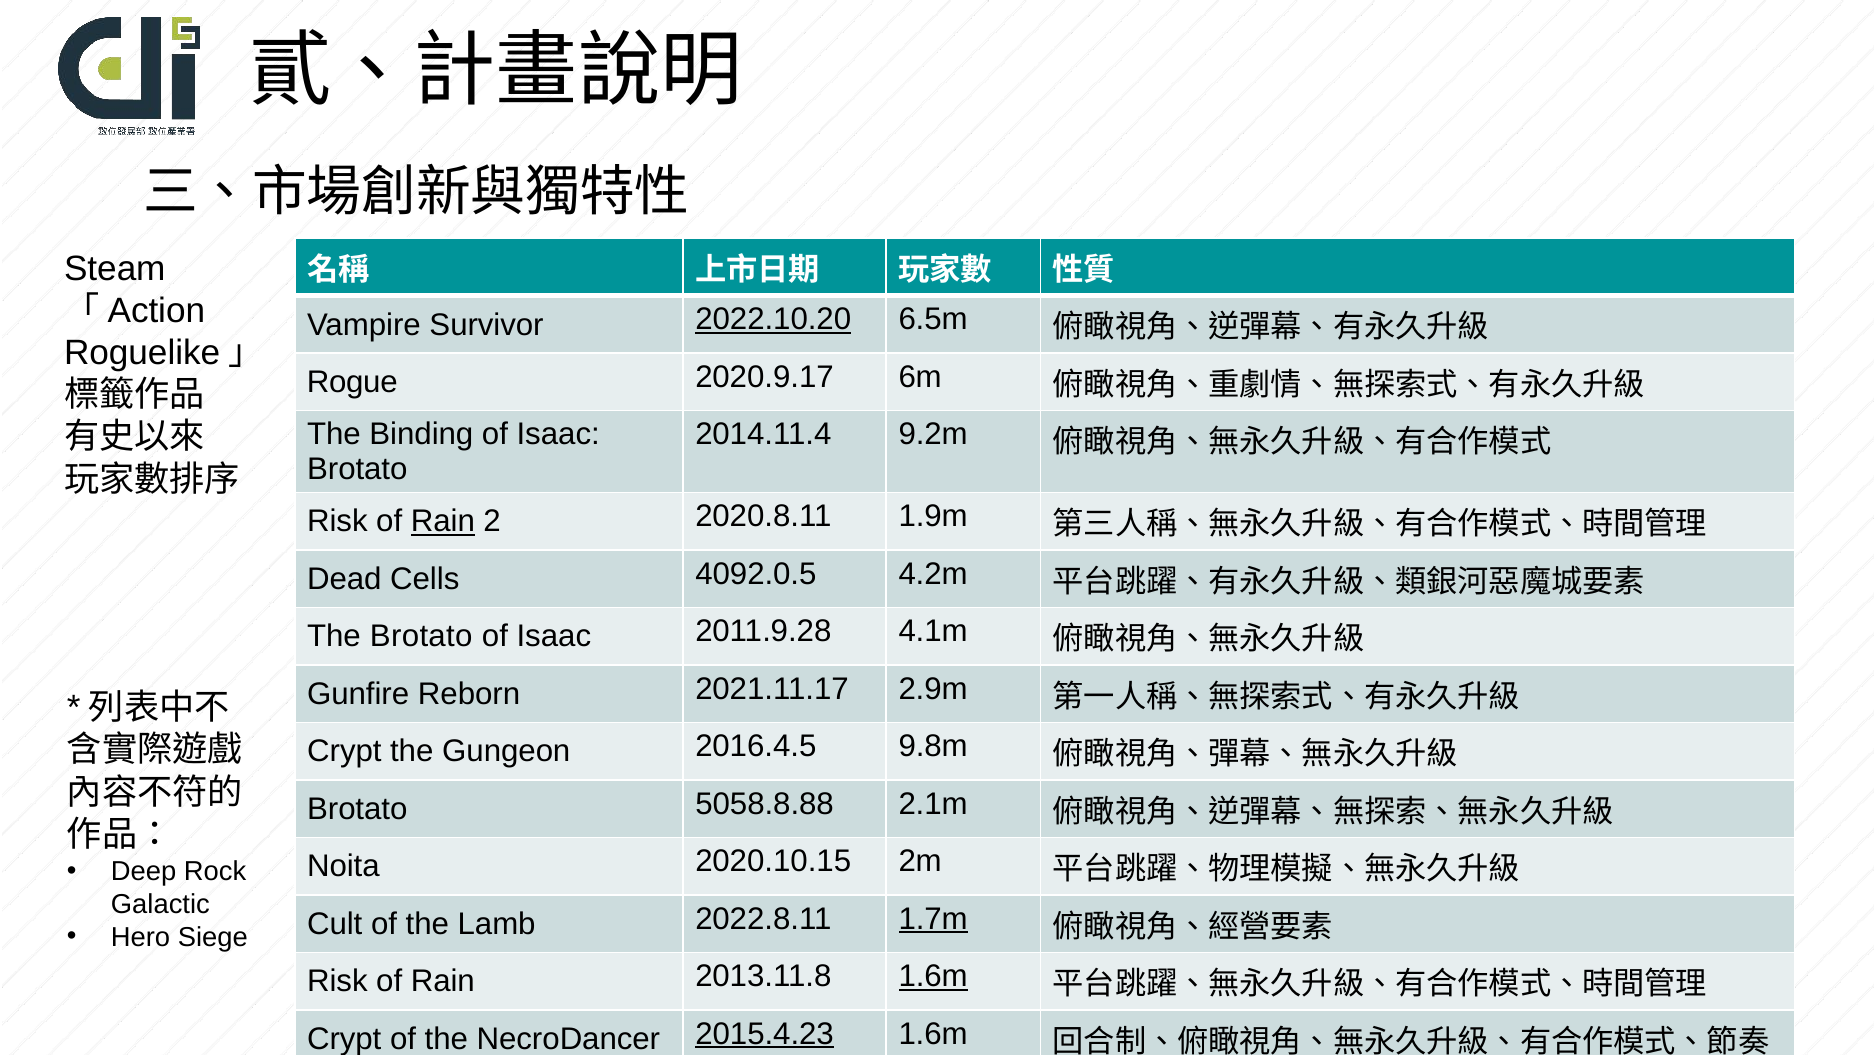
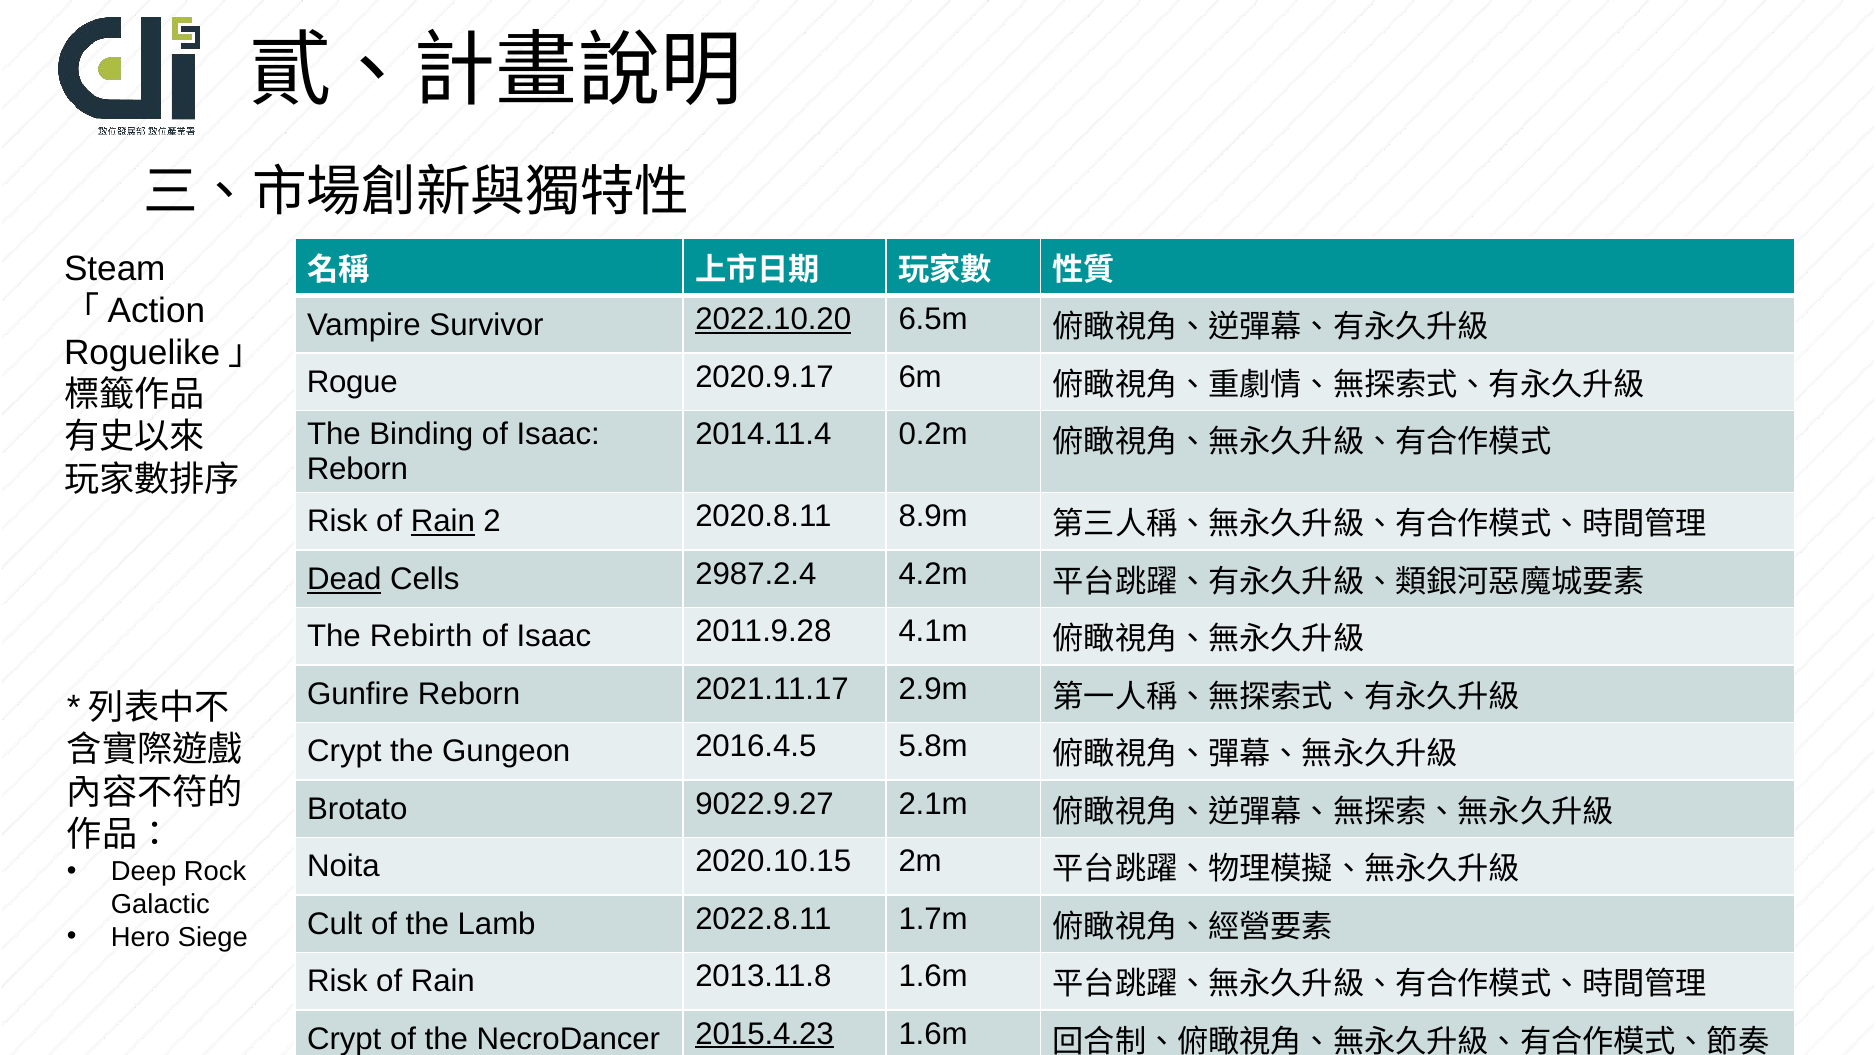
9.2m: 9.2m -> 0.2m
Brotato at (357, 469): Brotato -> Reborn
1.9m: 1.9m -> 8.9m
Dead underline: none -> present
4092.0.5: 4092.0.5 -> 2987.2.4
The Brotato: Brotato -> Rebirth
9.8m: 9.8m -> 5.8m
5058.8.88: 5058.8.88 -> 9022.9.27
1.7m underline: present -> none
1.6m at (933, 977) underline: present -> none
